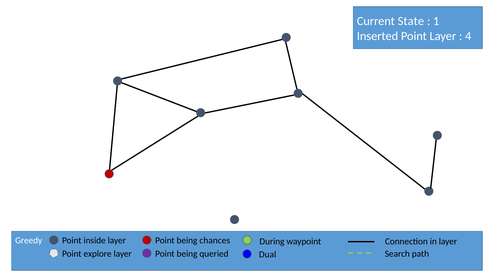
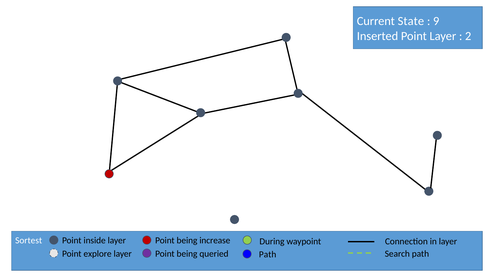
1: 1 -> 9
4: 4 -> 2
Greedy: Greedy -> Sortest
chances: chances -> increase
Dual at (268, 254): Dual -> Path
